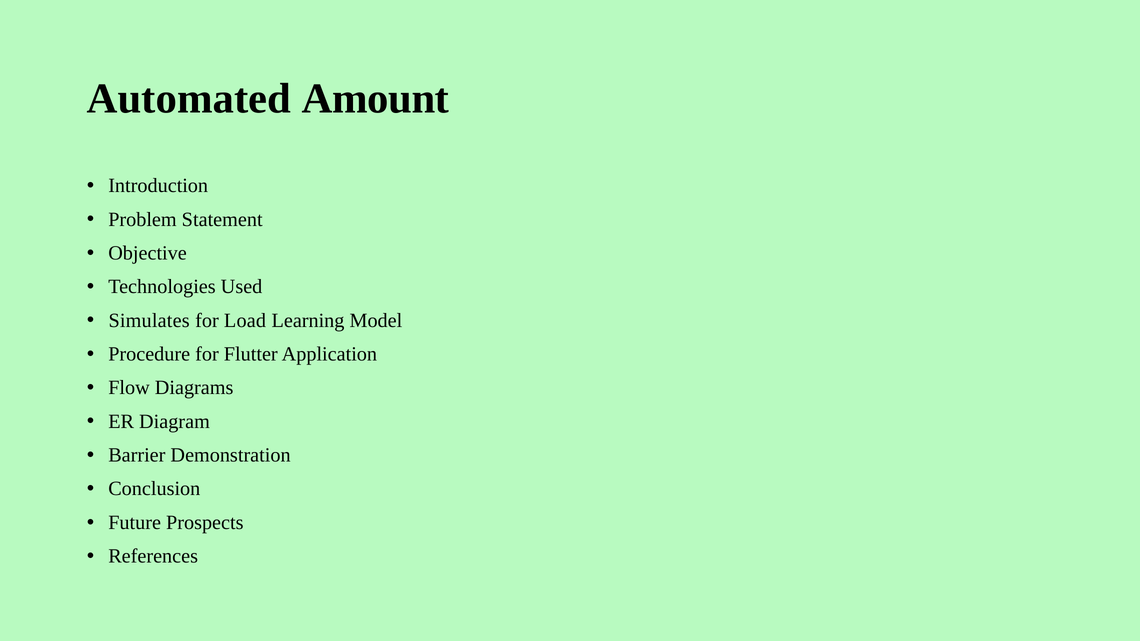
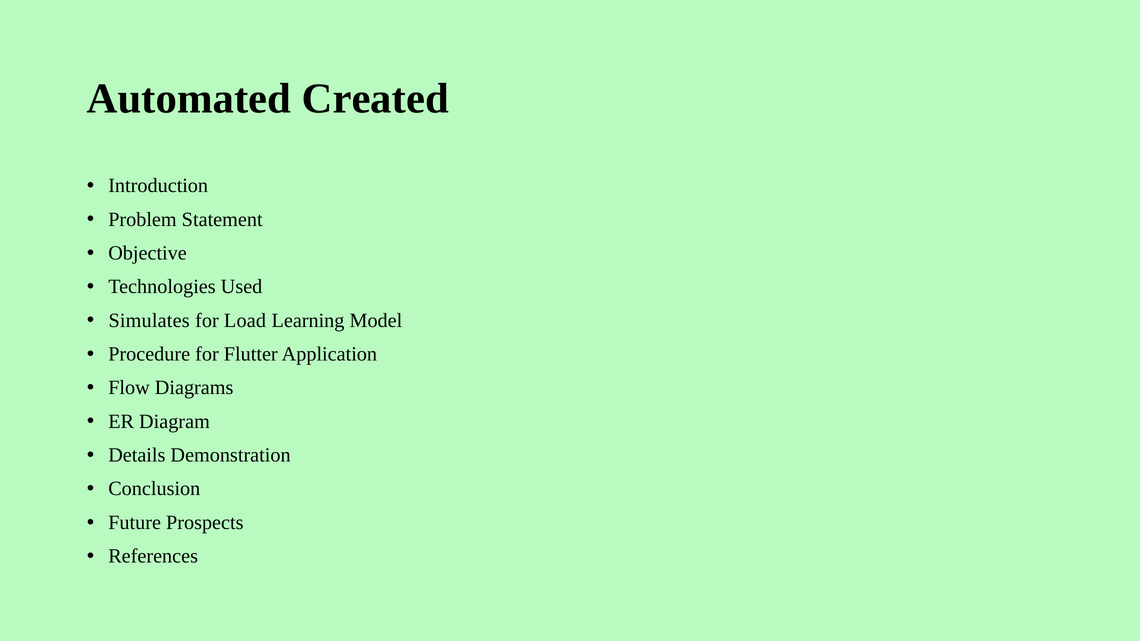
Amount: Amount -> Created
Barrier: Barrier -> Details
